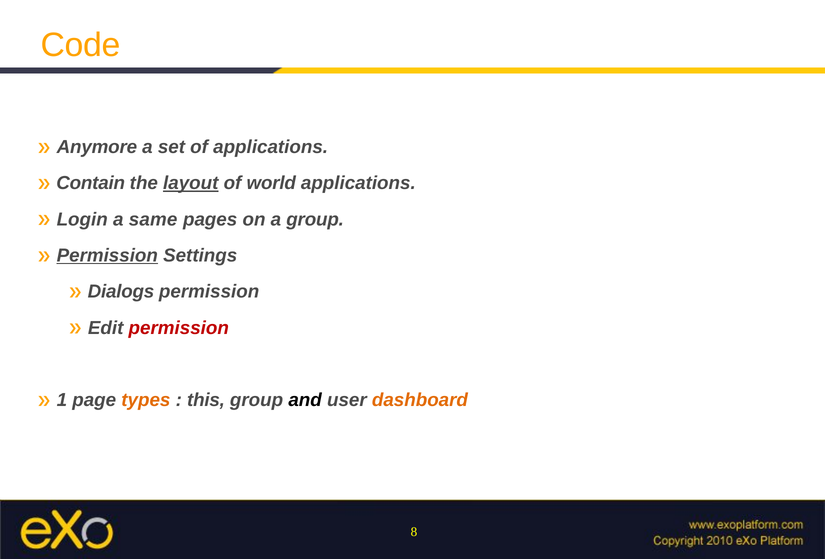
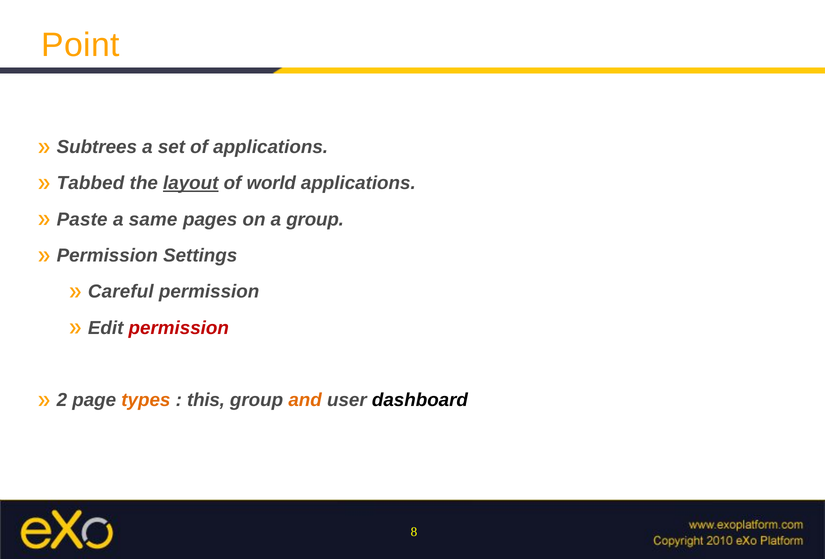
Code: Code -> Point
Anymore: Anymore -> Subtrees
Contain: Contain -> Tabbed
Login: Login -> Paste
Permission at (107, 255) underline: present -> none
Dialogs: Dialogs -> Careful
1: 1 -> 2
and colour: black -> orange
dashboard colour: orange -> black
